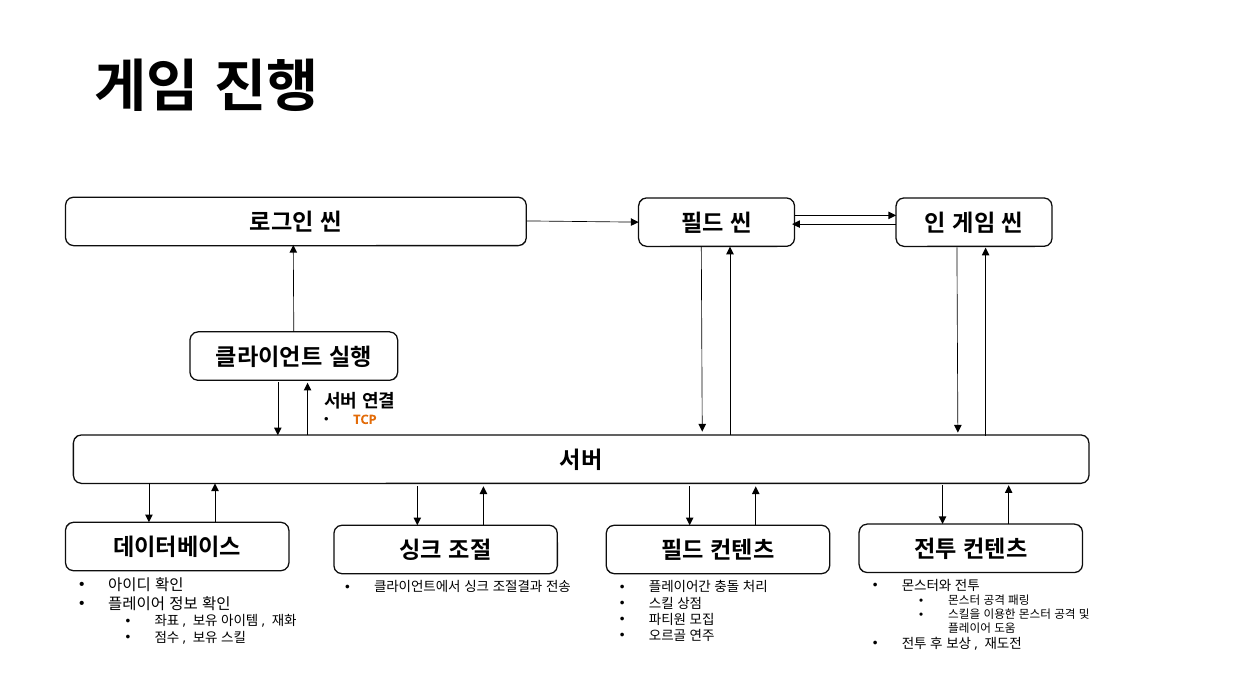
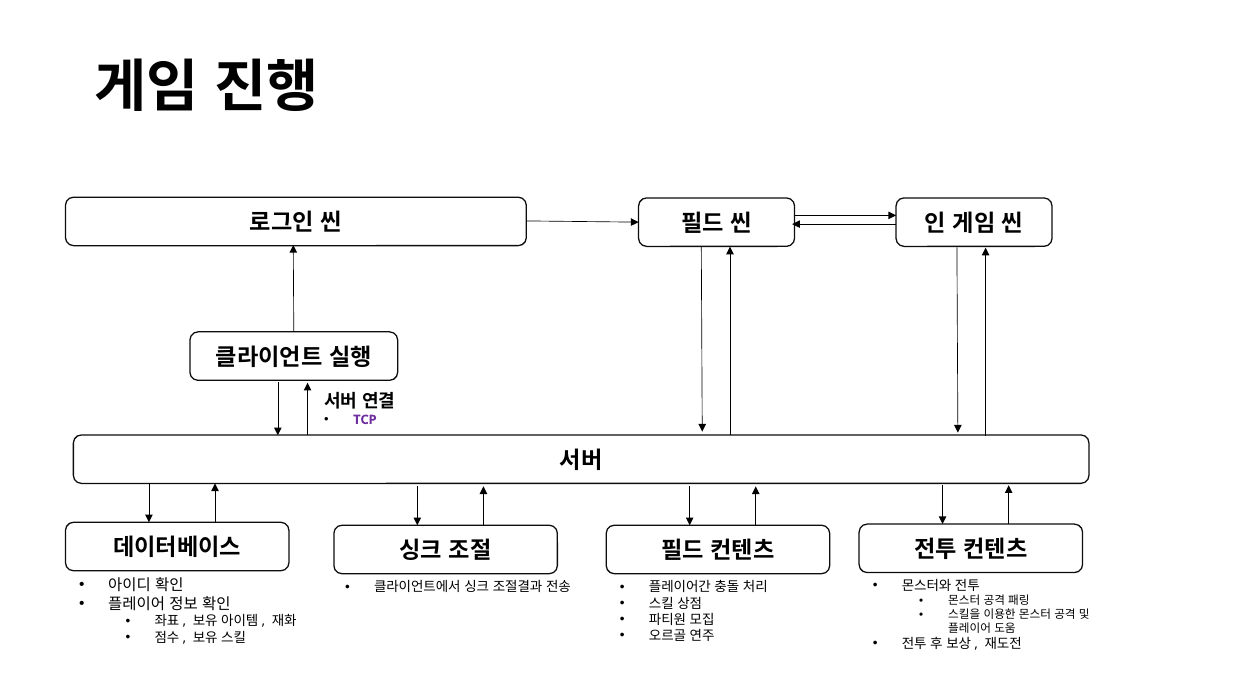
TCP colour: orange -> purple
